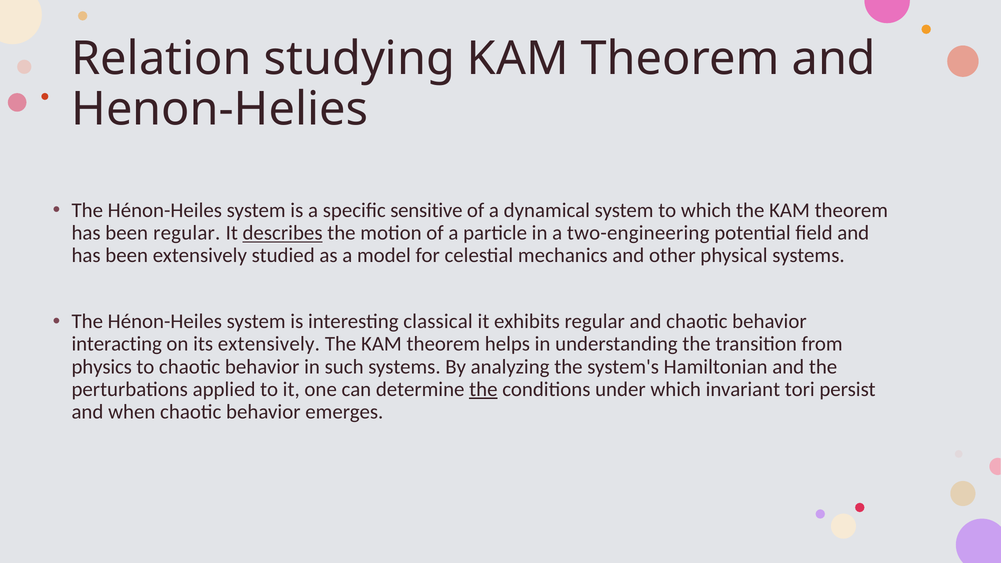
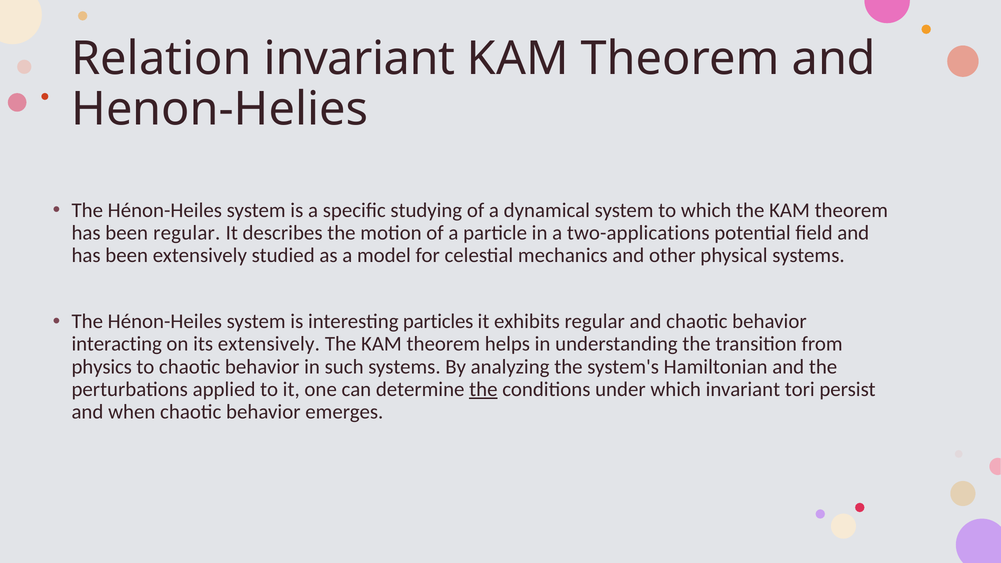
Relation studying: studying -> invariant
sensitive: sensitive -> studying
describes underline: present -> none
two-engineering: two-engineering -> two-applications
classical: classical -> particles
